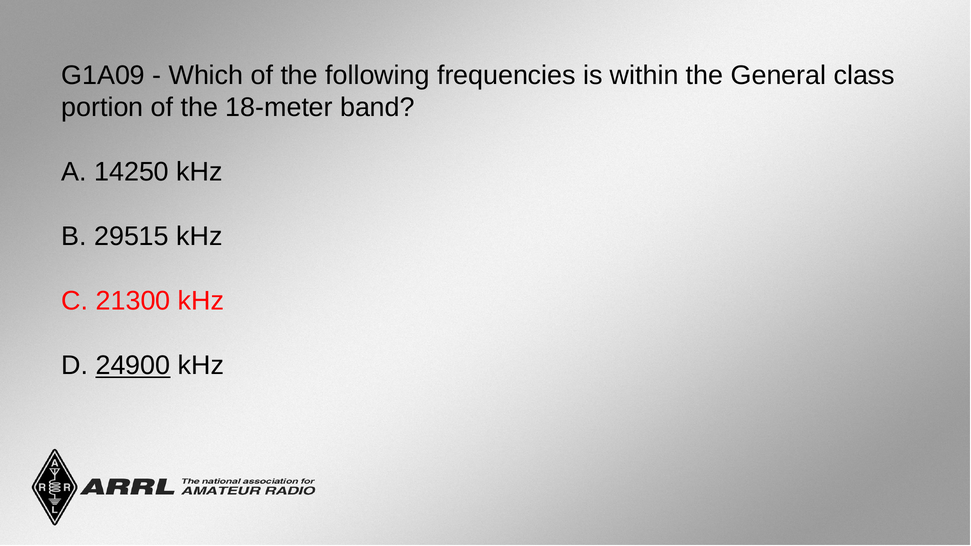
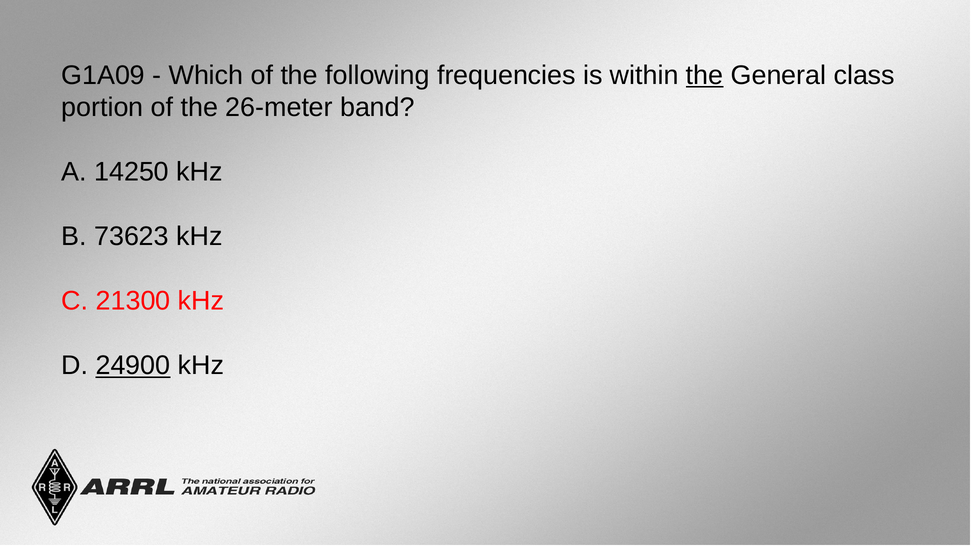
the at (705, 75) underline: none -> present
18-meter: 18-meter -> 26-meter
29515: 29515 -> 73623
